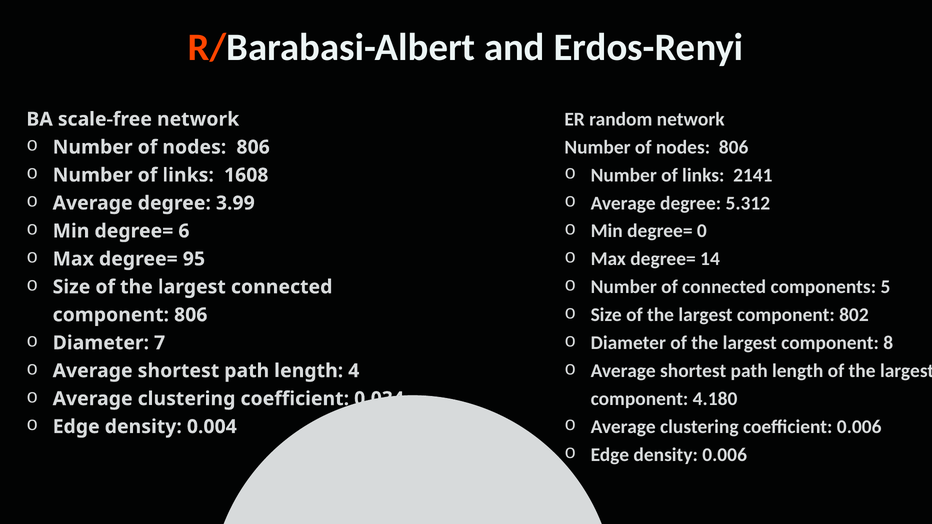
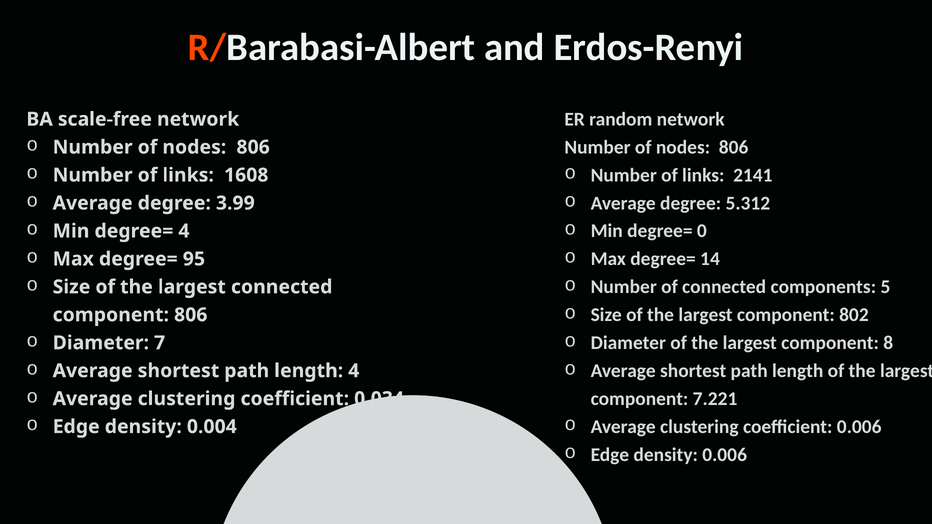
degree= 6: 6 -> 4
4.180: 4.180 -> 7.221
